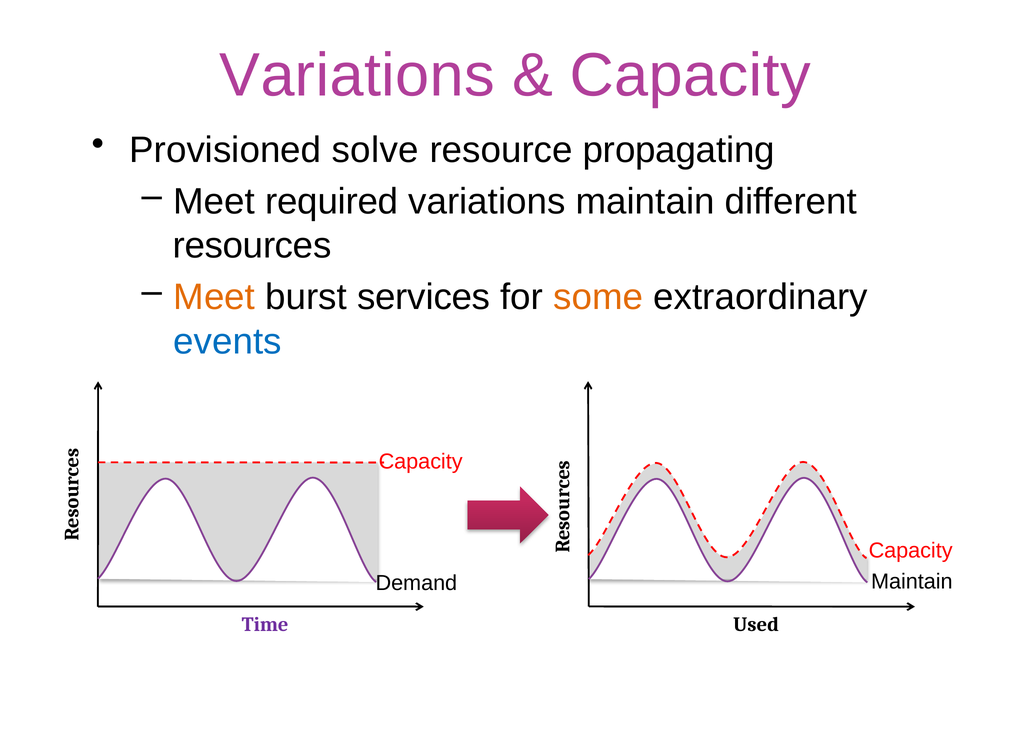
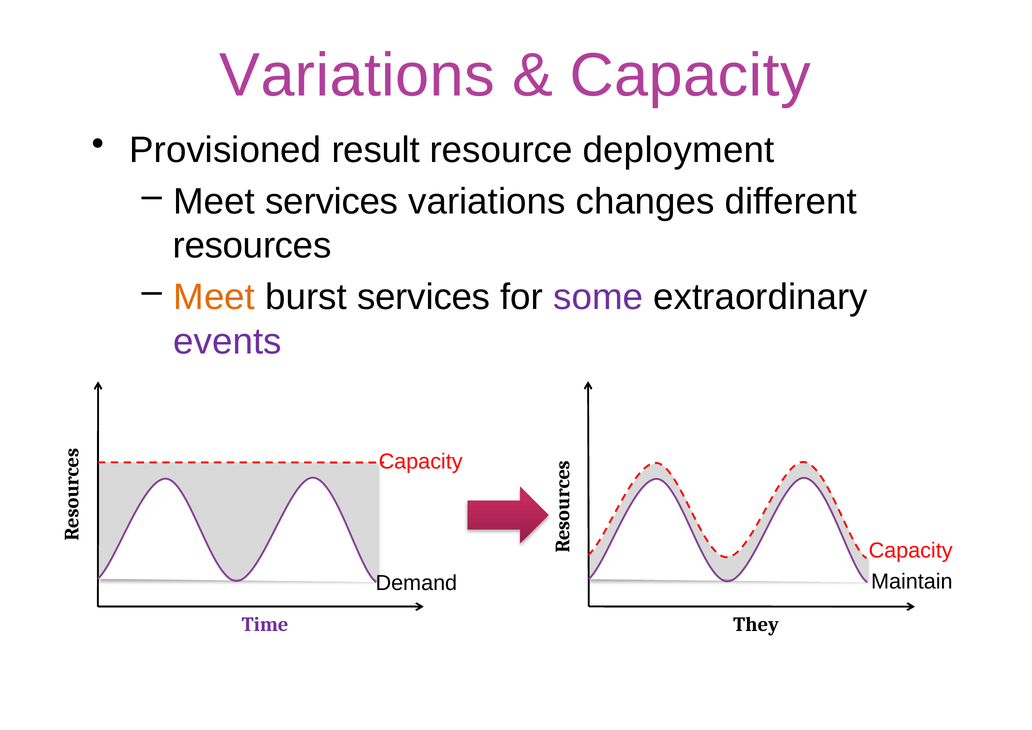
solve: solve -> result
propagating: propagating -> deployment
Meet required: required -> services
variations maintain: maintain -> changes
some colour: orange -> purple
events colour: blue -> purple
Used: Used -> They
